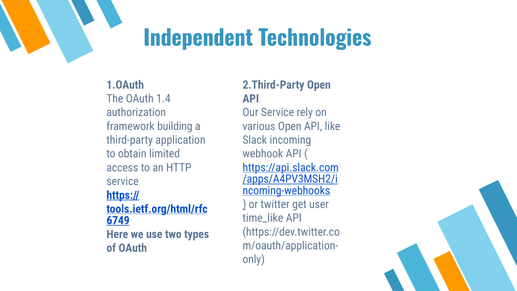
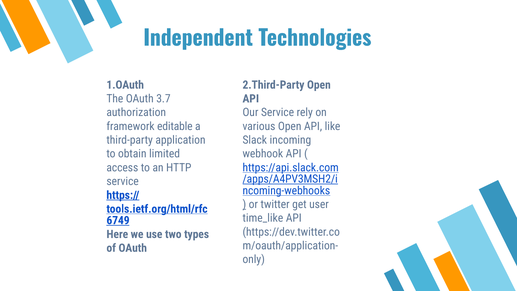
1.4: 1.4 -> 3.7
building: building -> editable
